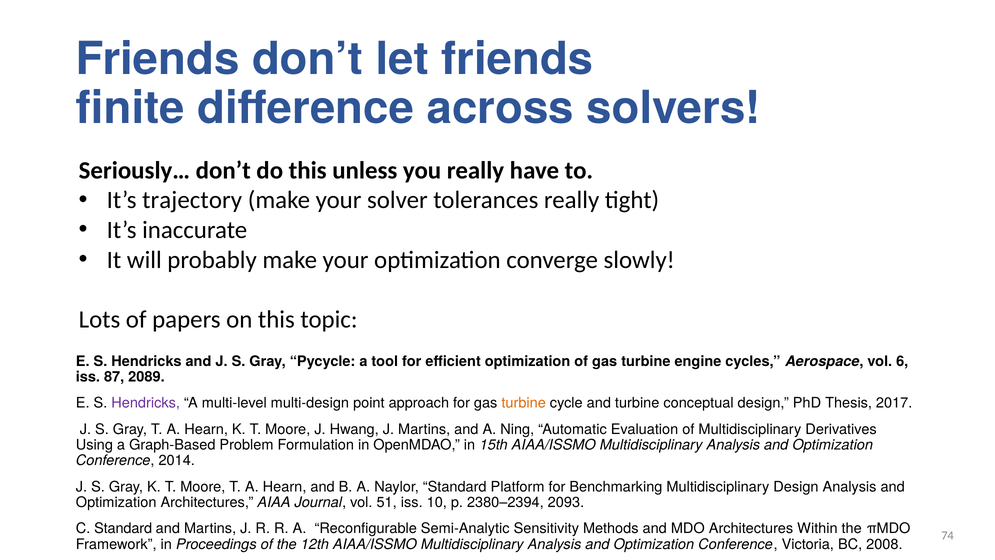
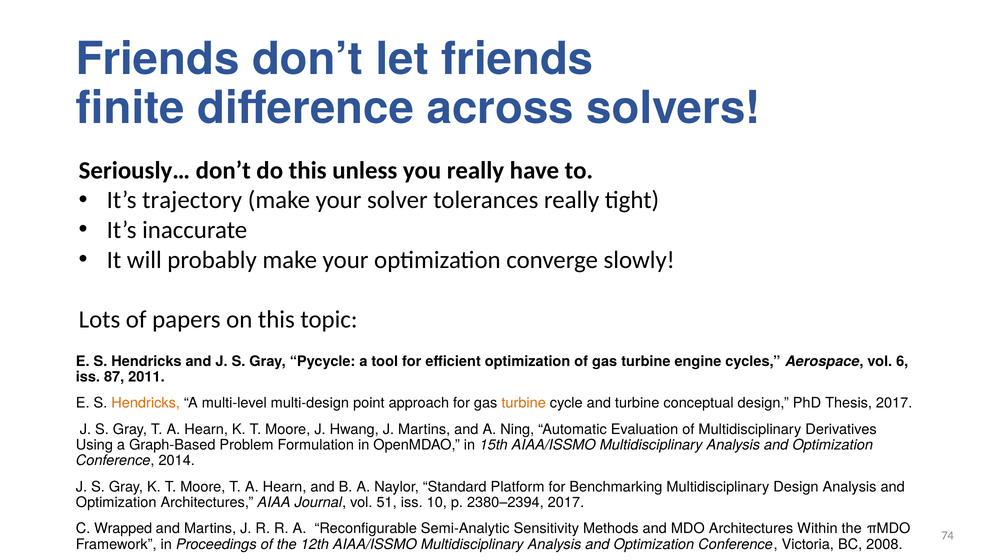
2089: 2089 -> 2011
Hendricks at (146, 403) colour: purple -> orange
2380–2394 2093: 2093 -> 2017
C Standard: Standard -> Wrapped
